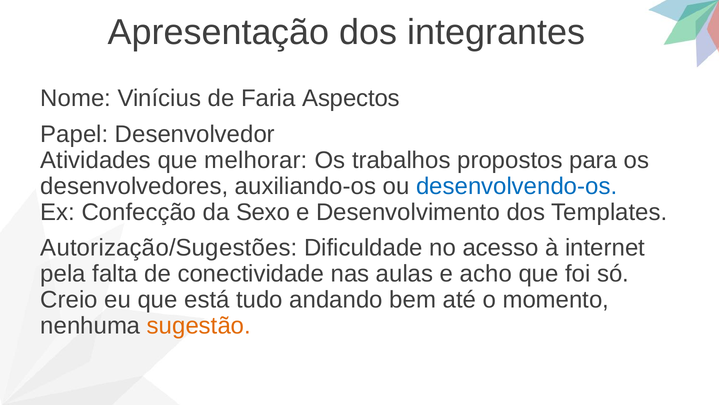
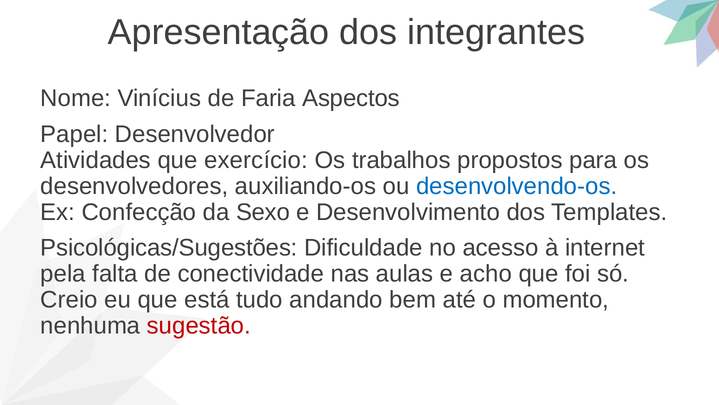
melhorar: melhorar -> exercício
Autorização/Sugestões: Autorização/Sugestões -> Psicológicas/Sugestões
sugestão colour: orange -> red
